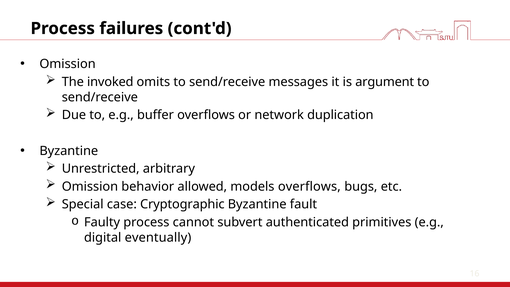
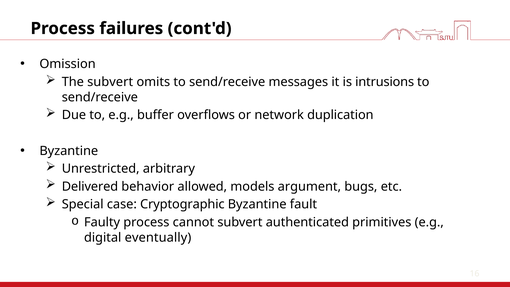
The invoked: invoked -> subvert
argument: argument -> intrusions
Omission at (90, 186): Omission -> Delivered
models overflows: overflows -> argument
